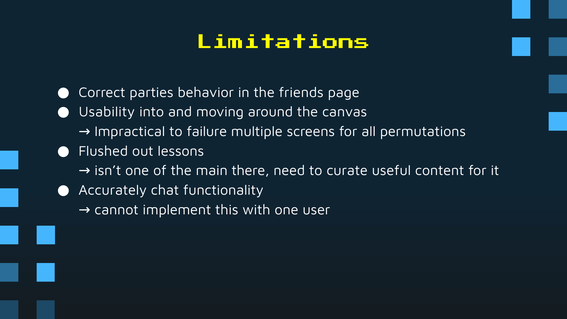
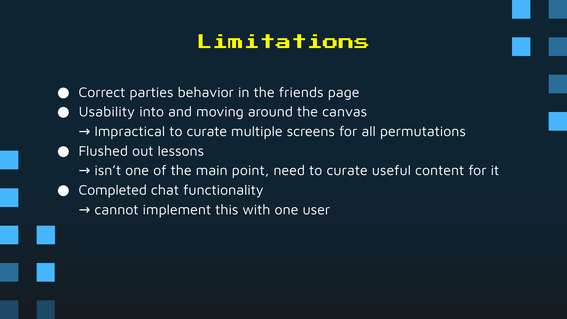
Impractical to failure: failure -> curate
there: there -> point
Accurately: Accurately -> Completed
